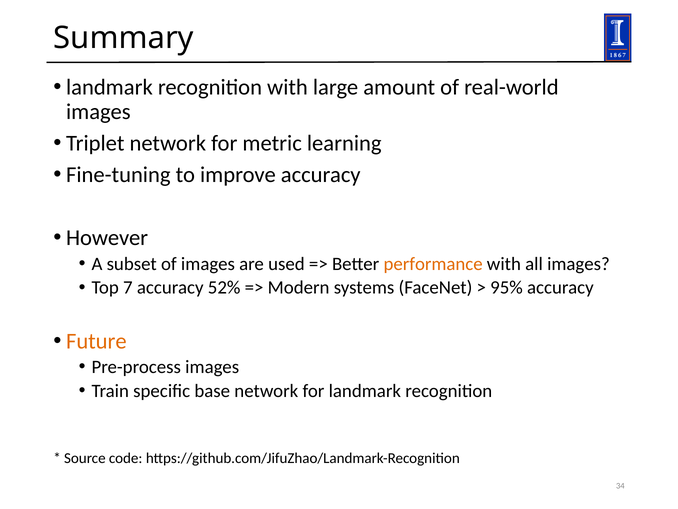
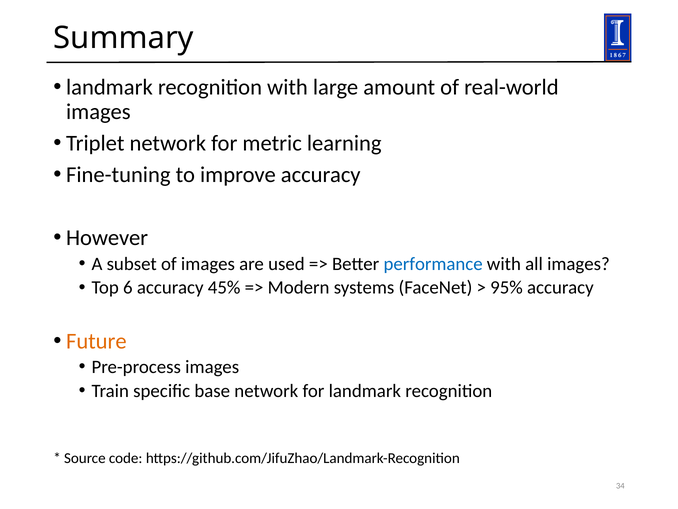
performance colour: orange -> blue
7: 7 -> 6
52%: 52% -> 45%
